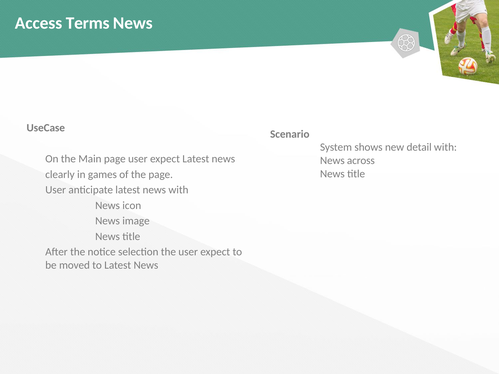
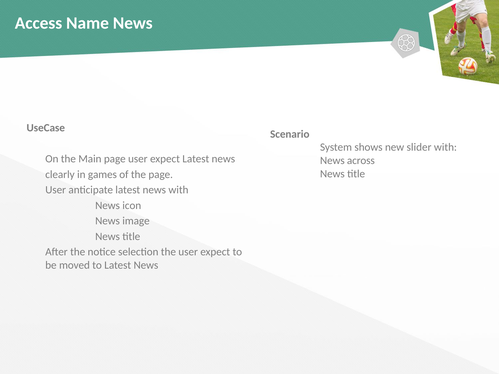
Terms: Terms -> Name
detail: detail -> slider
